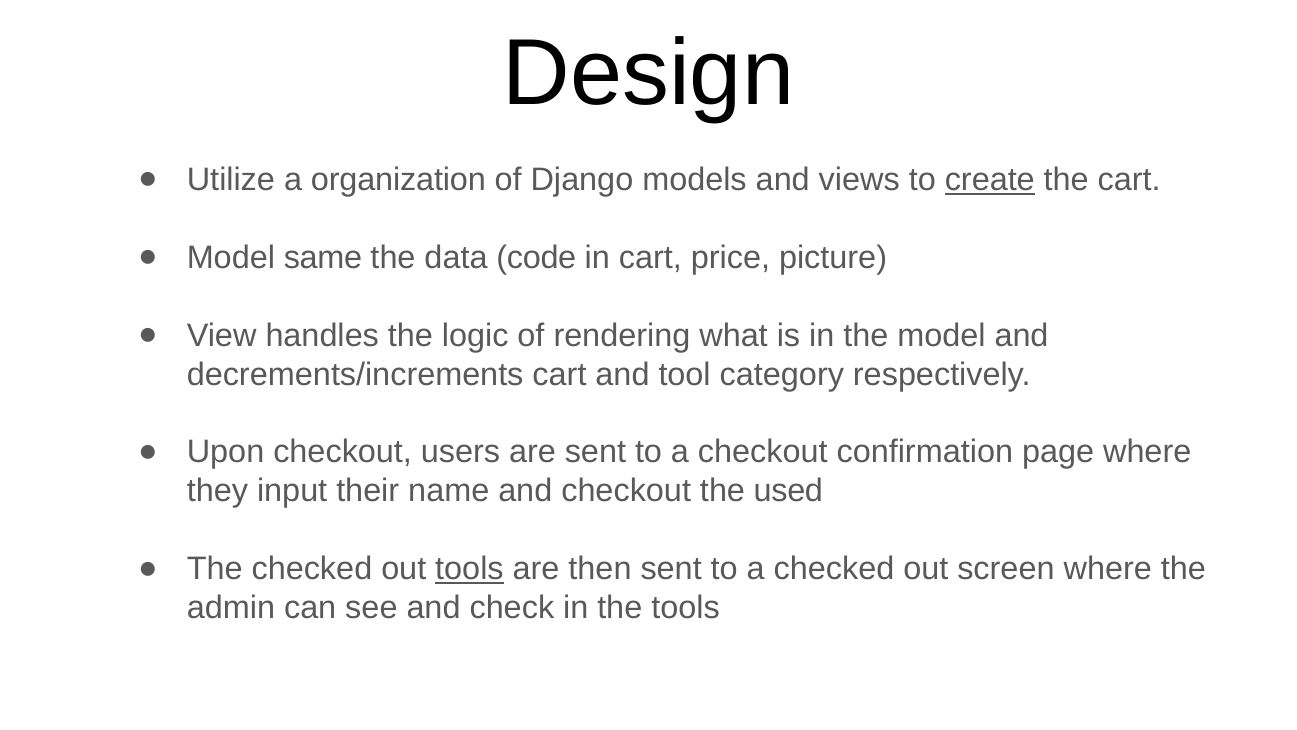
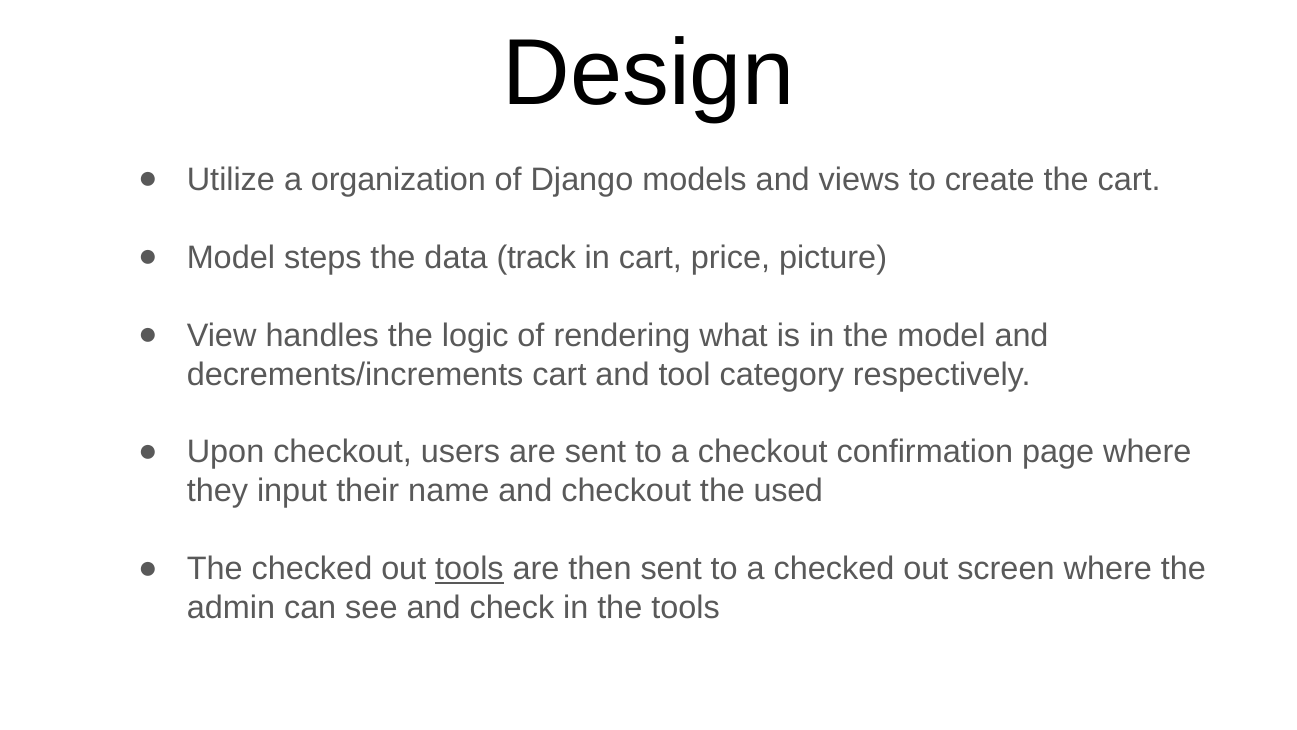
create underline: present -> none
same: same -> steps
code: code -> track
